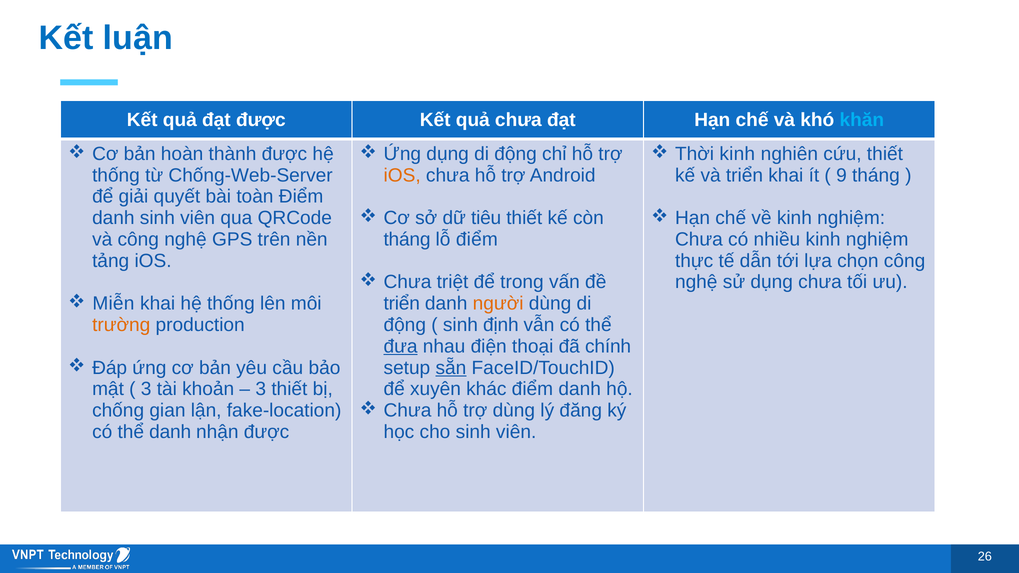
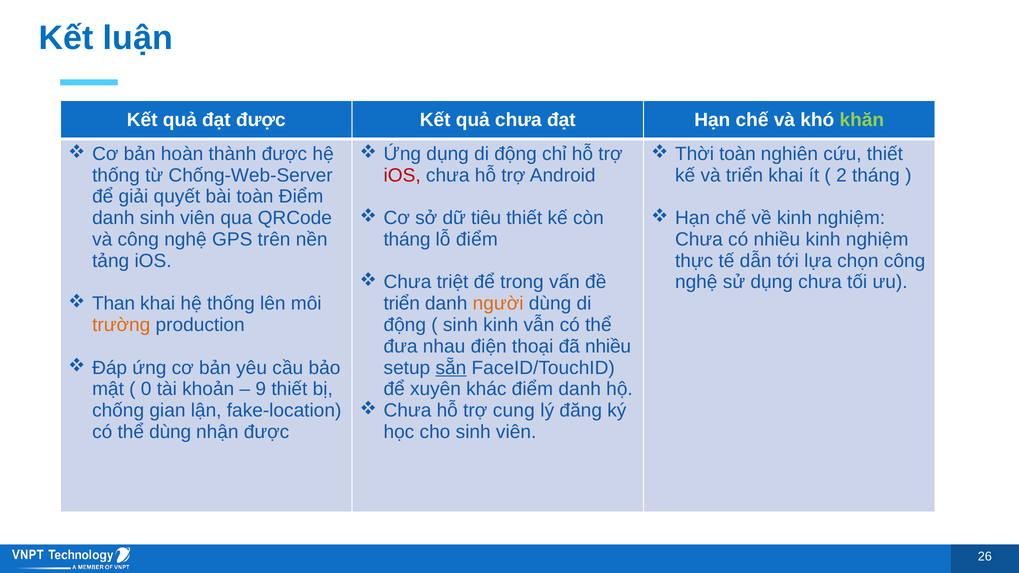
khăn colour: light blue -> light green
Thời kinh: kinh -> toàn
iOS at (402, 175) colour: orange -> red
9: 9 -> 2
Miễn: Miễn -> Than
sinh định: định -> kinh
đưa underline: present -> none
đã chính: chính -> nhiều
3 at (146, 389): 3 -> 0
3 at (261, 389): 3 -> 9
trợ dùng: dùng -> cung
thể danh: danh -> dùng
